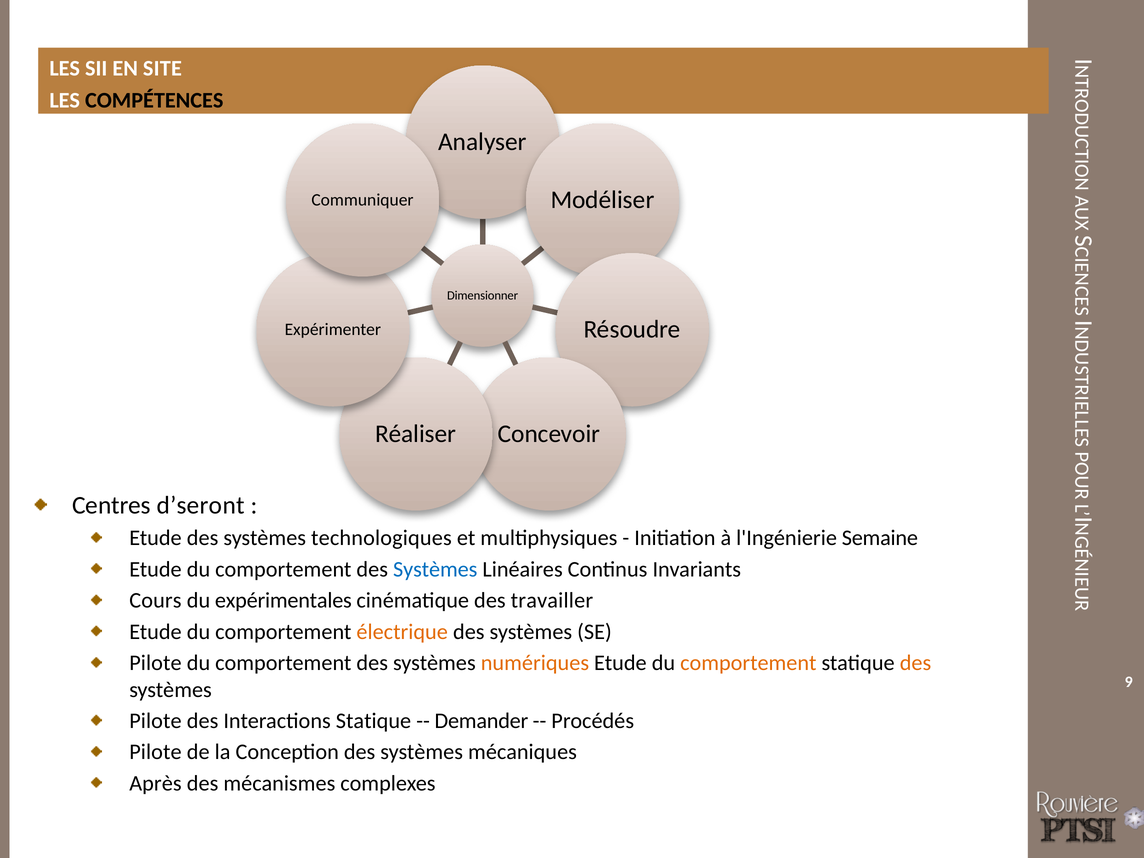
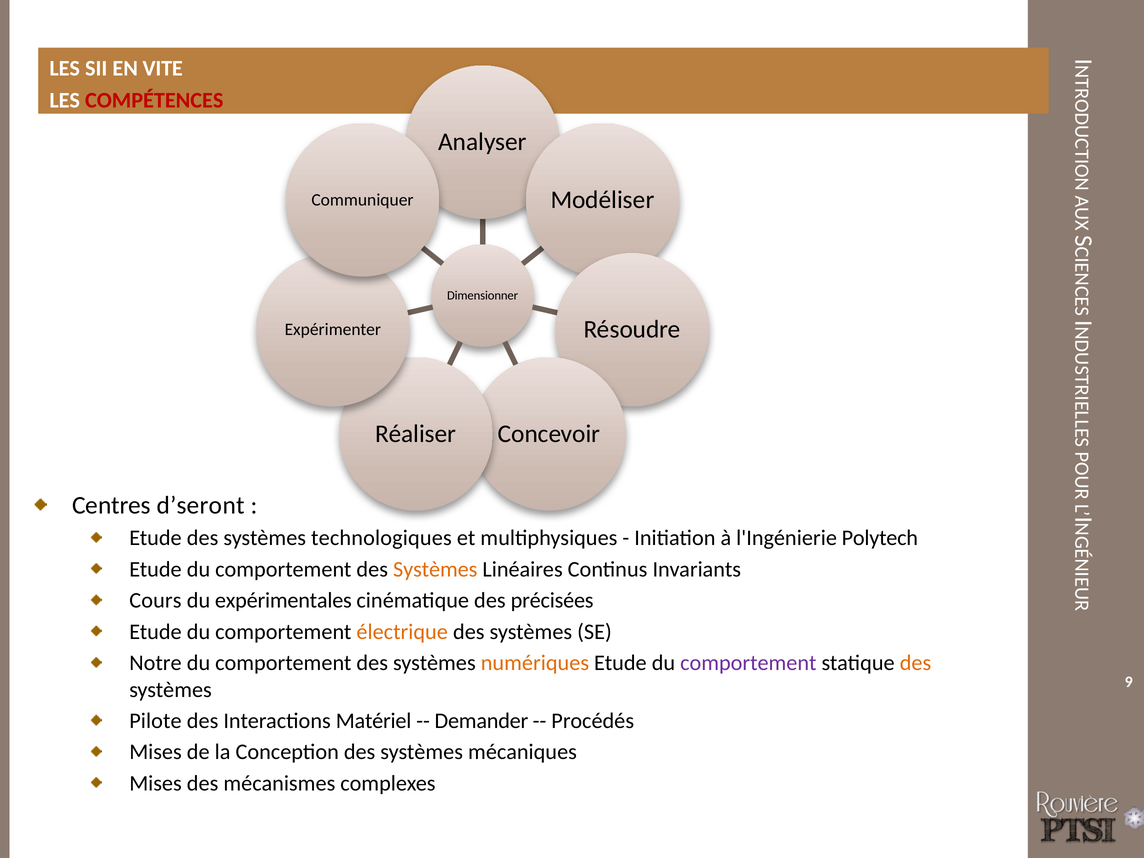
SITE: SITE -> VITE
COMPÉTENCES colour: black -> red
Semaine: Semaine -> Polytech
Systèmes at (435, 569) colour: blue -> orange
travailler: travailler -> précisées
Pilote at (155, 663): Pilote -> Notre
comportement at (748, 663) colour: orange -> purple
Interactions Statique: Statique -> Matériel
Pilote at (155, 752): Pilote -> Mises
Après at (155, 783): Après -> Mises
